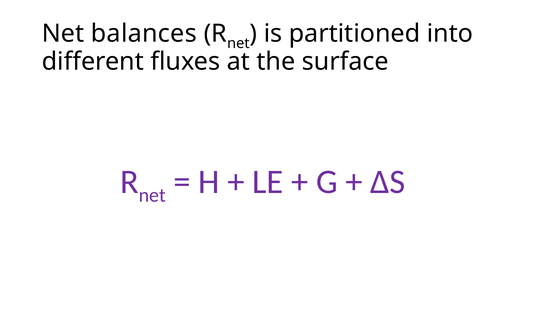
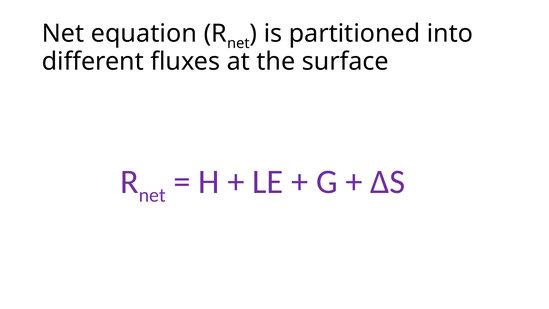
balances: balances -> equation
